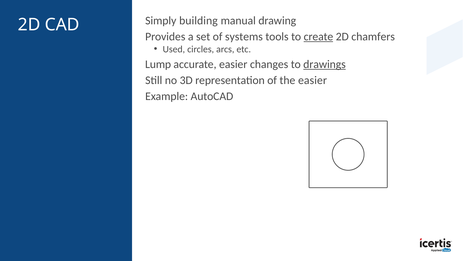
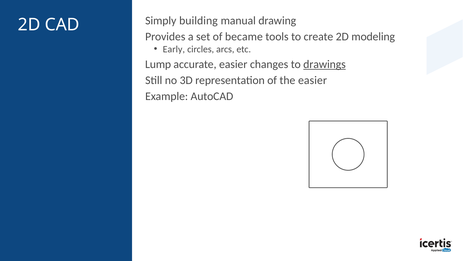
systems: systems -> became
create underline: present -> none
chamfers: chamfers -> modeling
Used: Used -> Early
